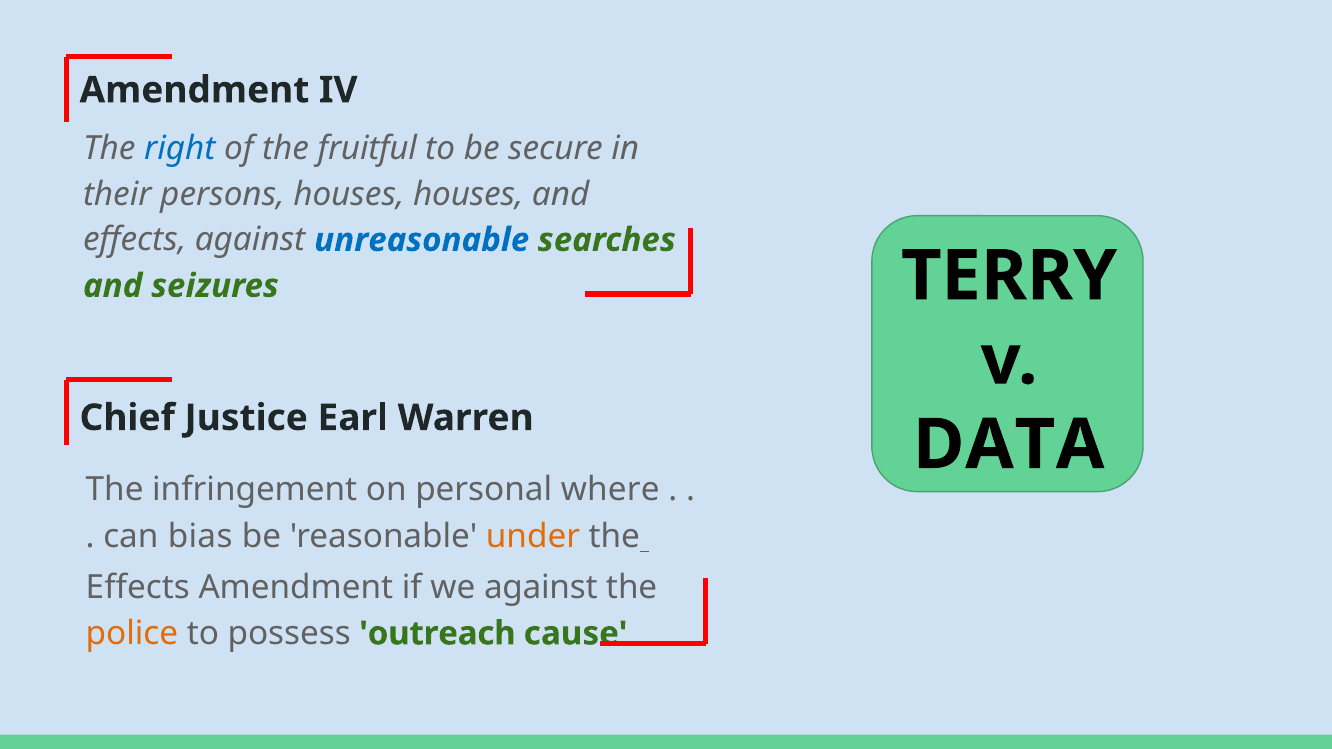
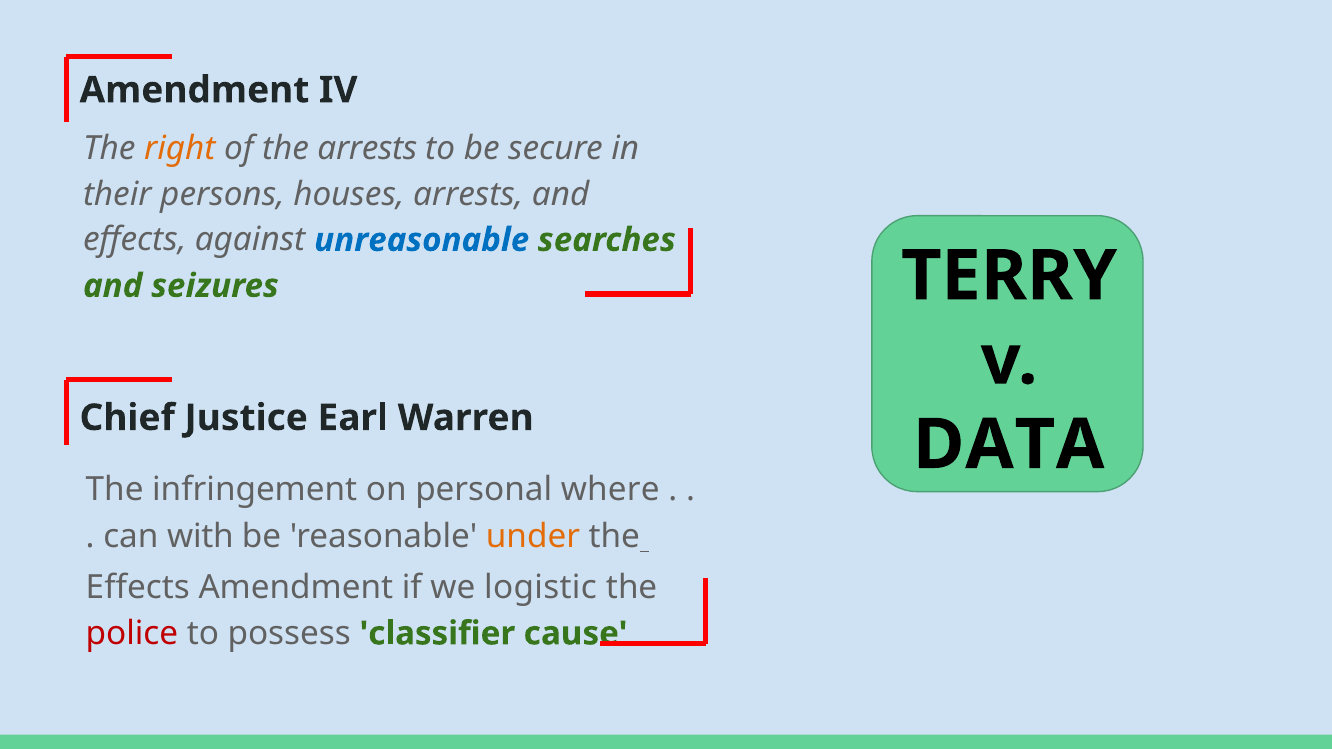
right colour: blue -> orange
the fruitful: fruitful -> arrests
houses houses: houses -> arrests
bias: bias -> with
we against: against -> logistic
police colour: orange -> red
outreach: outreach -> classifier
